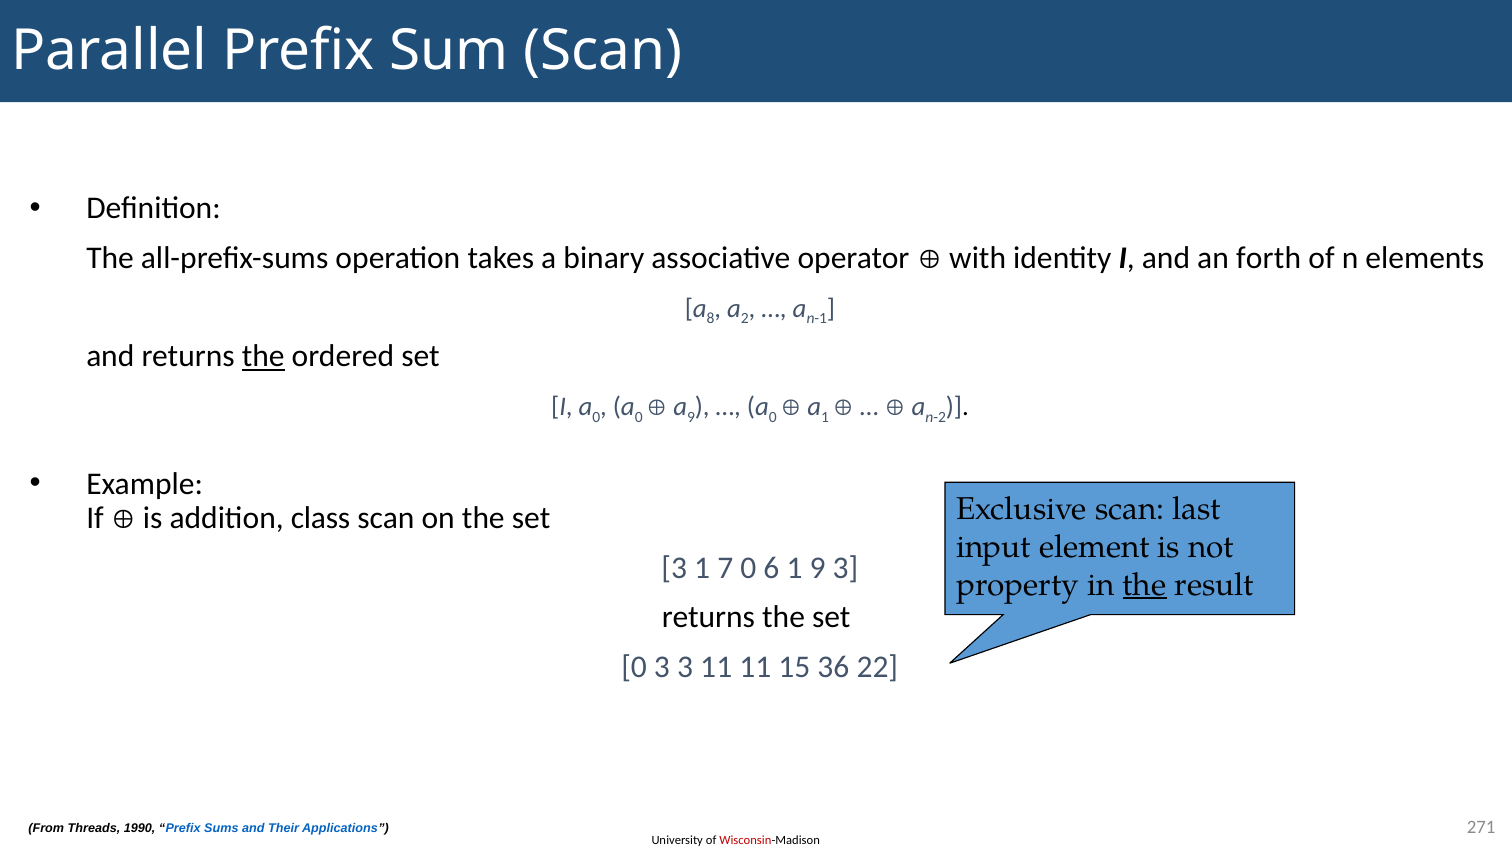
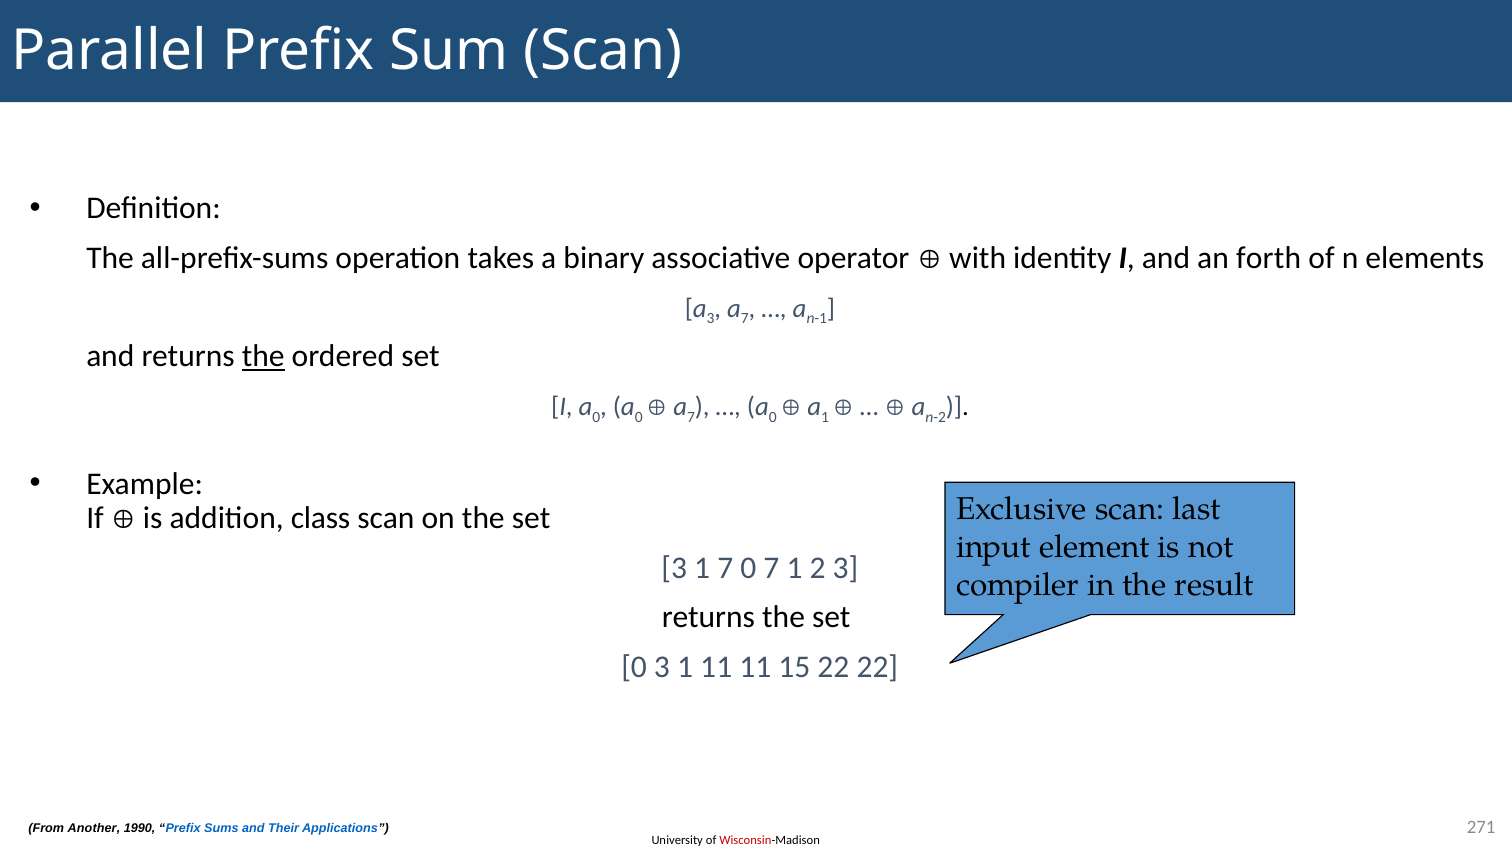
a 8: 8 -> 3
2 at (745, 319): 2 -> 7
9 at (691, 417): 9 -> 7
0 6: 6 -> 7
1 9: 9 -> 2
property: property -> compiler
the at (1145, 584) underline: present -> none
0 3 3: 3 -> 1
15 36: 36 -> 22
Threads: Threads -> Another
